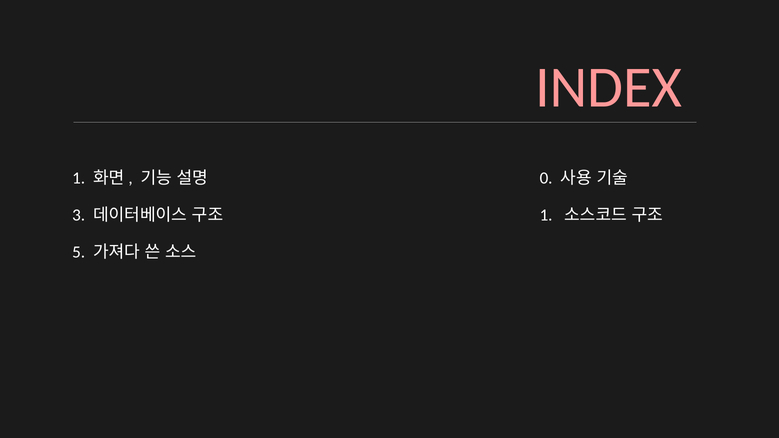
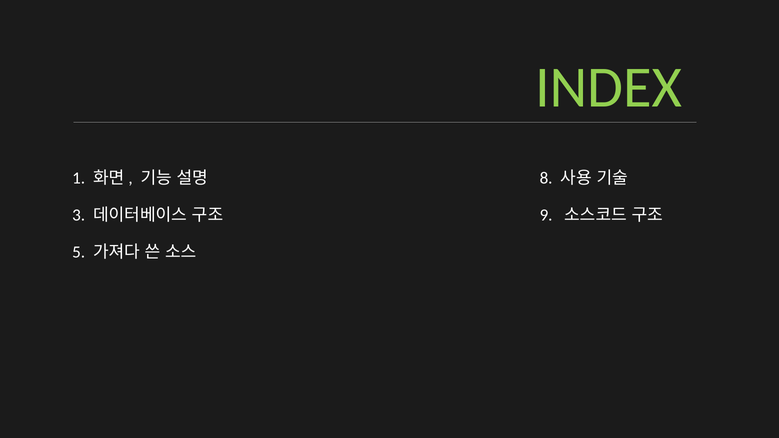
INDEX colour: pink -> light green
0: 0 -> 8
1 at (546, 215): 1 -> 9
